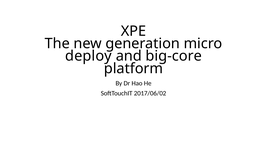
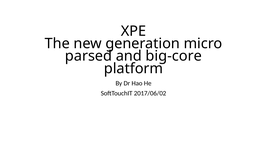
deploy: deploy -> parsed
